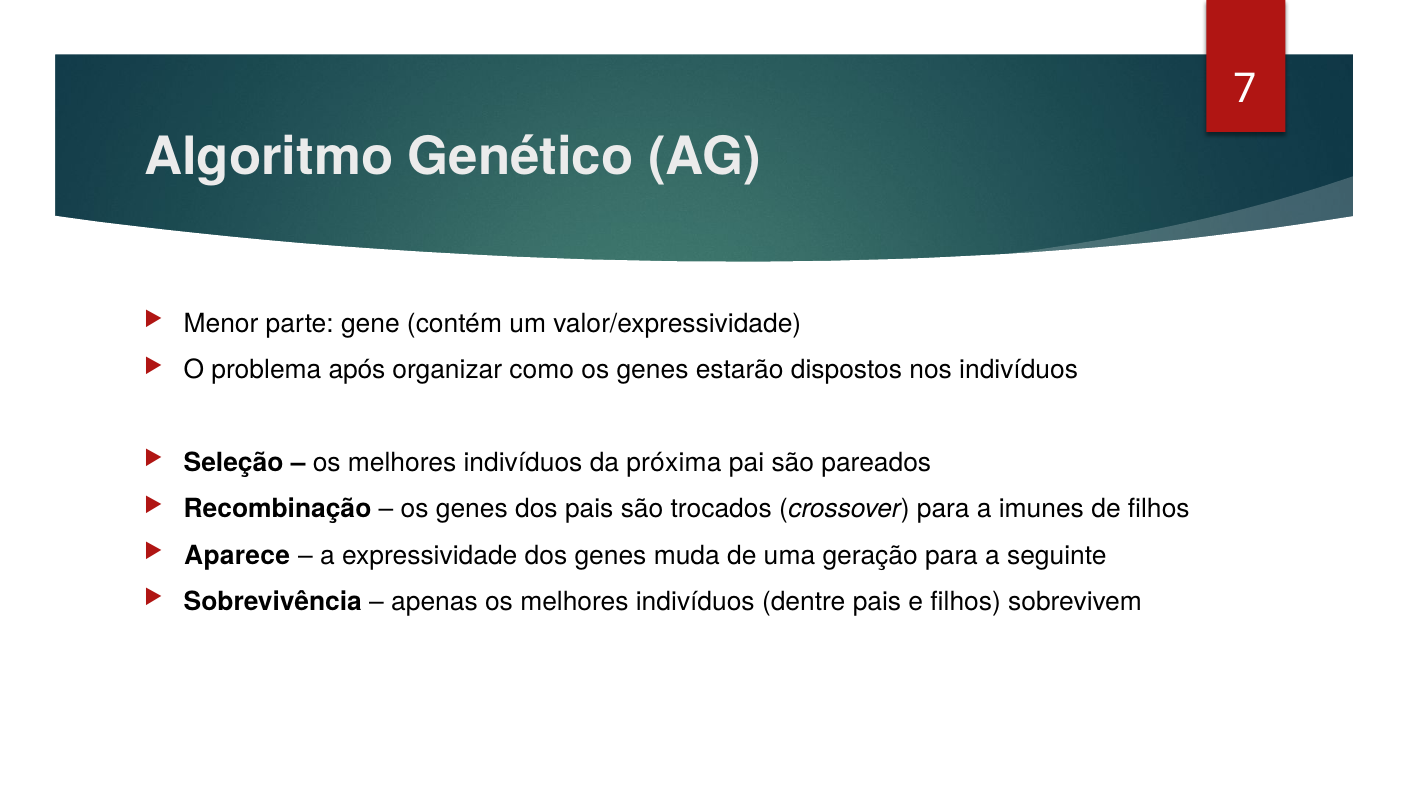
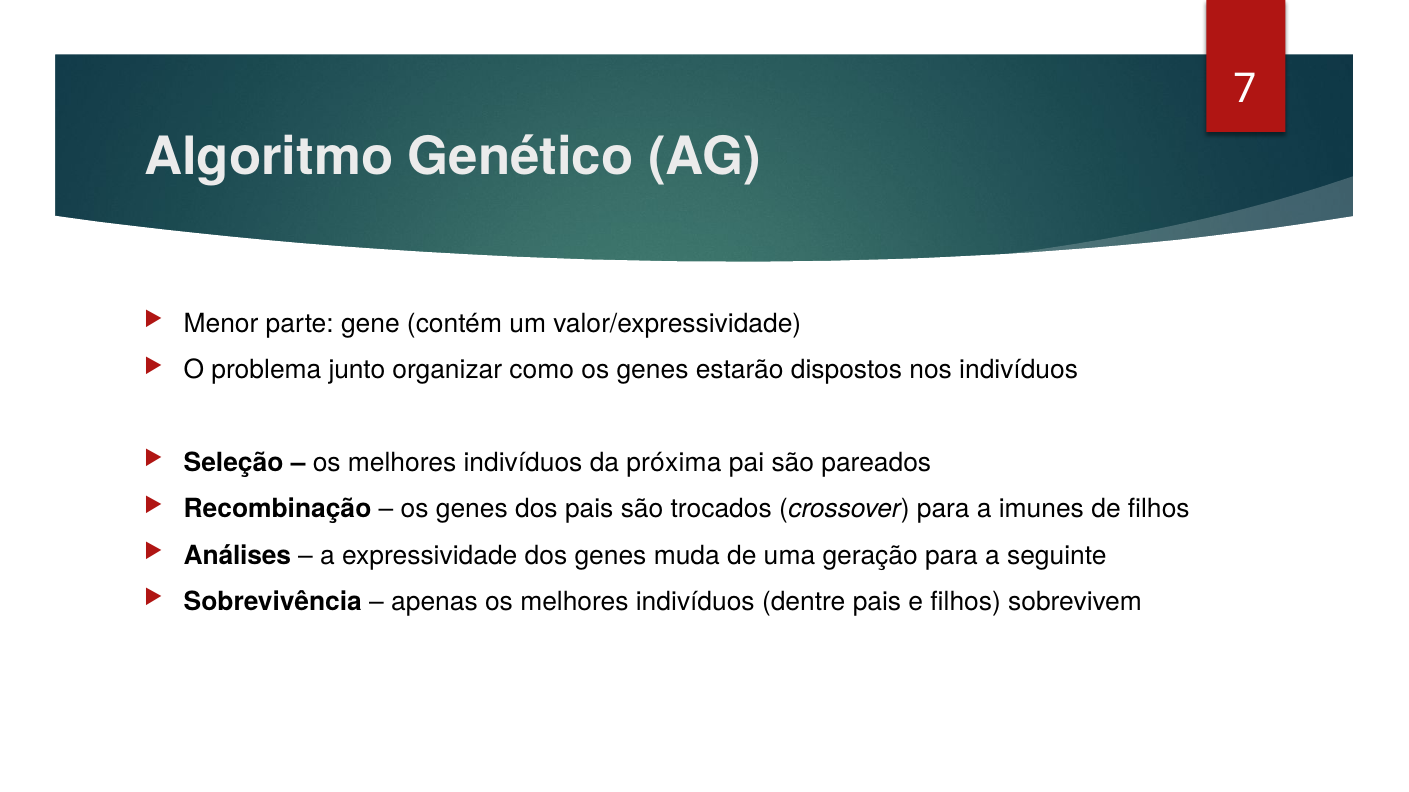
após: após -> junto
Aparece: Aparece -> Análises
